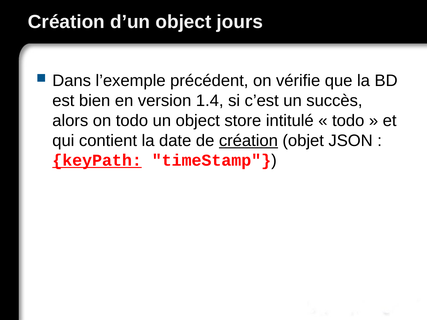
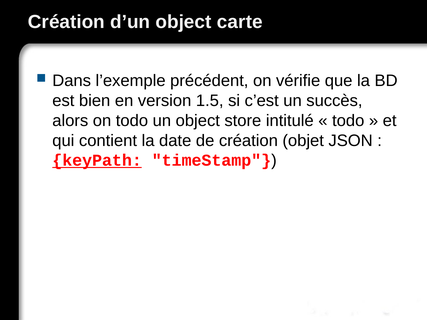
jours: jours -> carte
1.4: 1.4 -> 1.5
création at (248, 141) underline: present -> none
